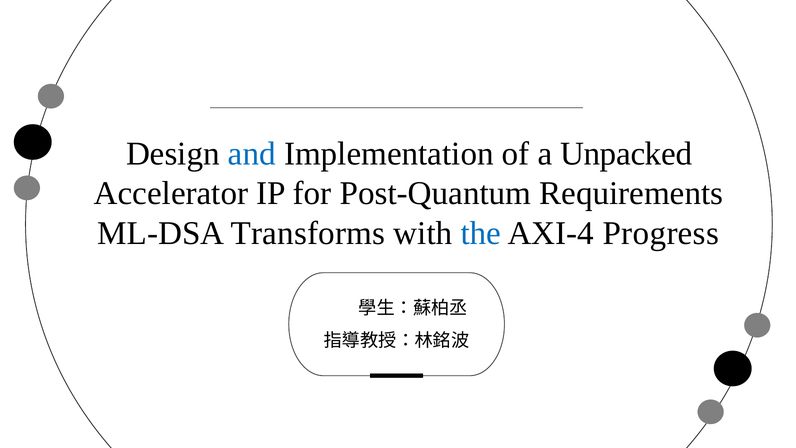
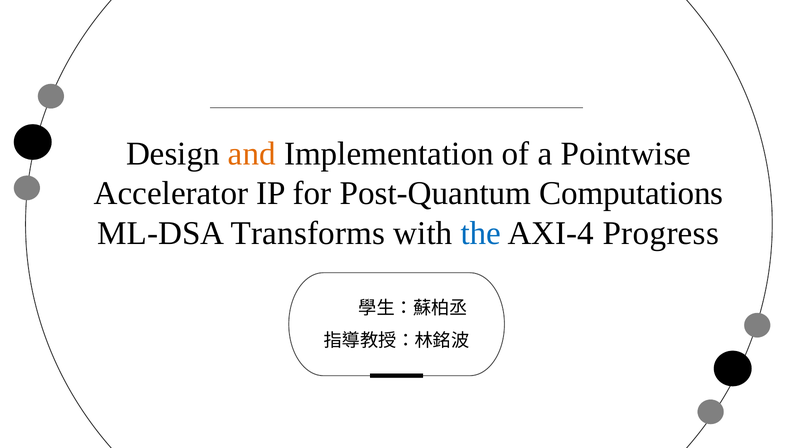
and colour: blue -> orange
Unpacked: Unpacked -> Pointwise
Requirements: Requirements -> Computations
